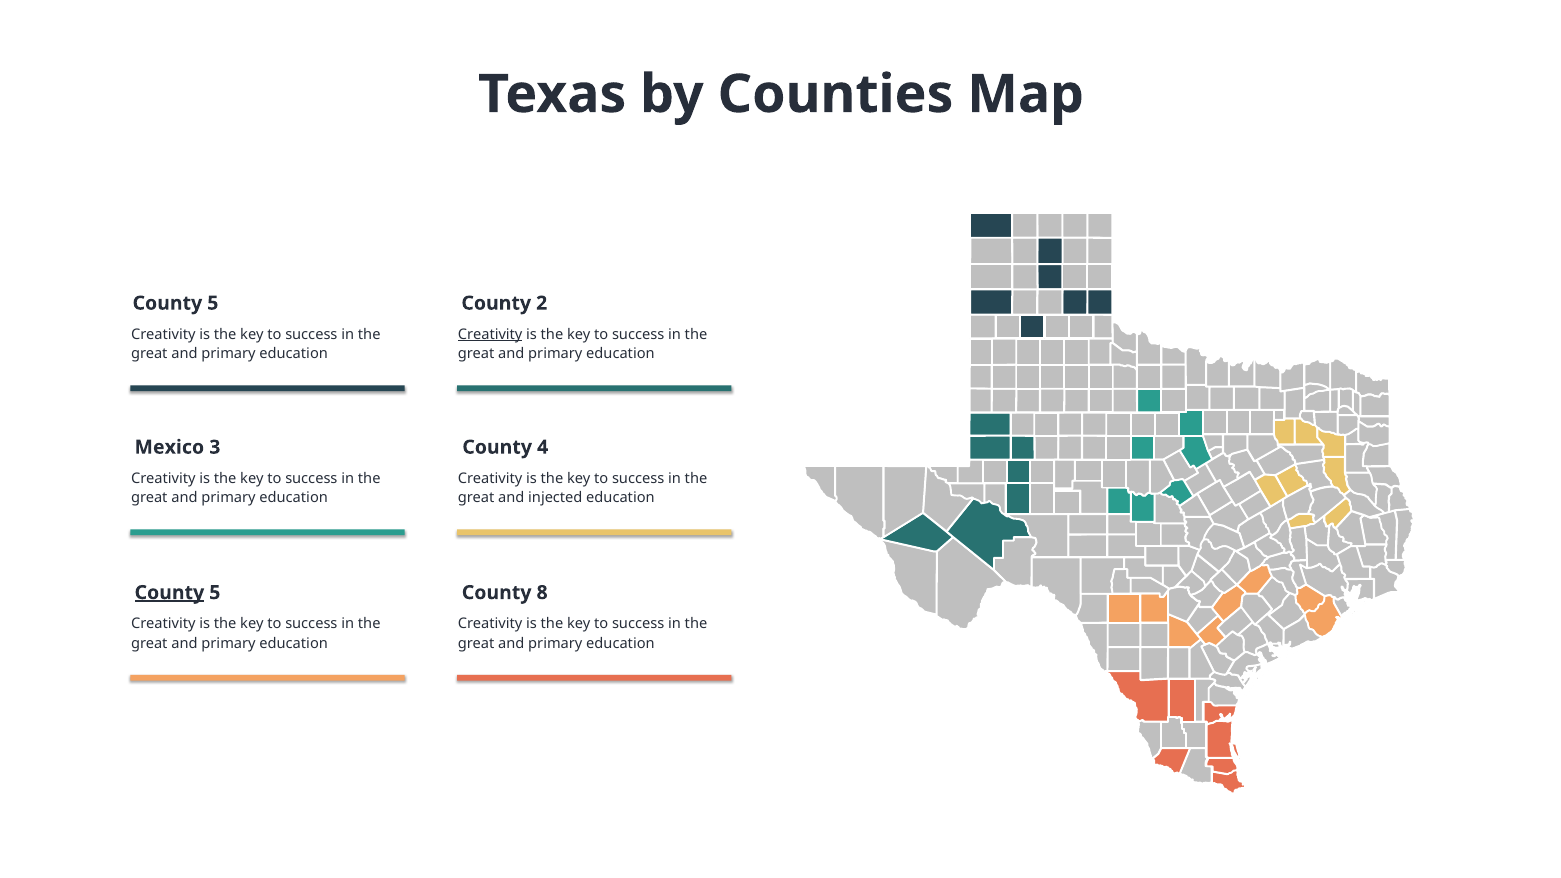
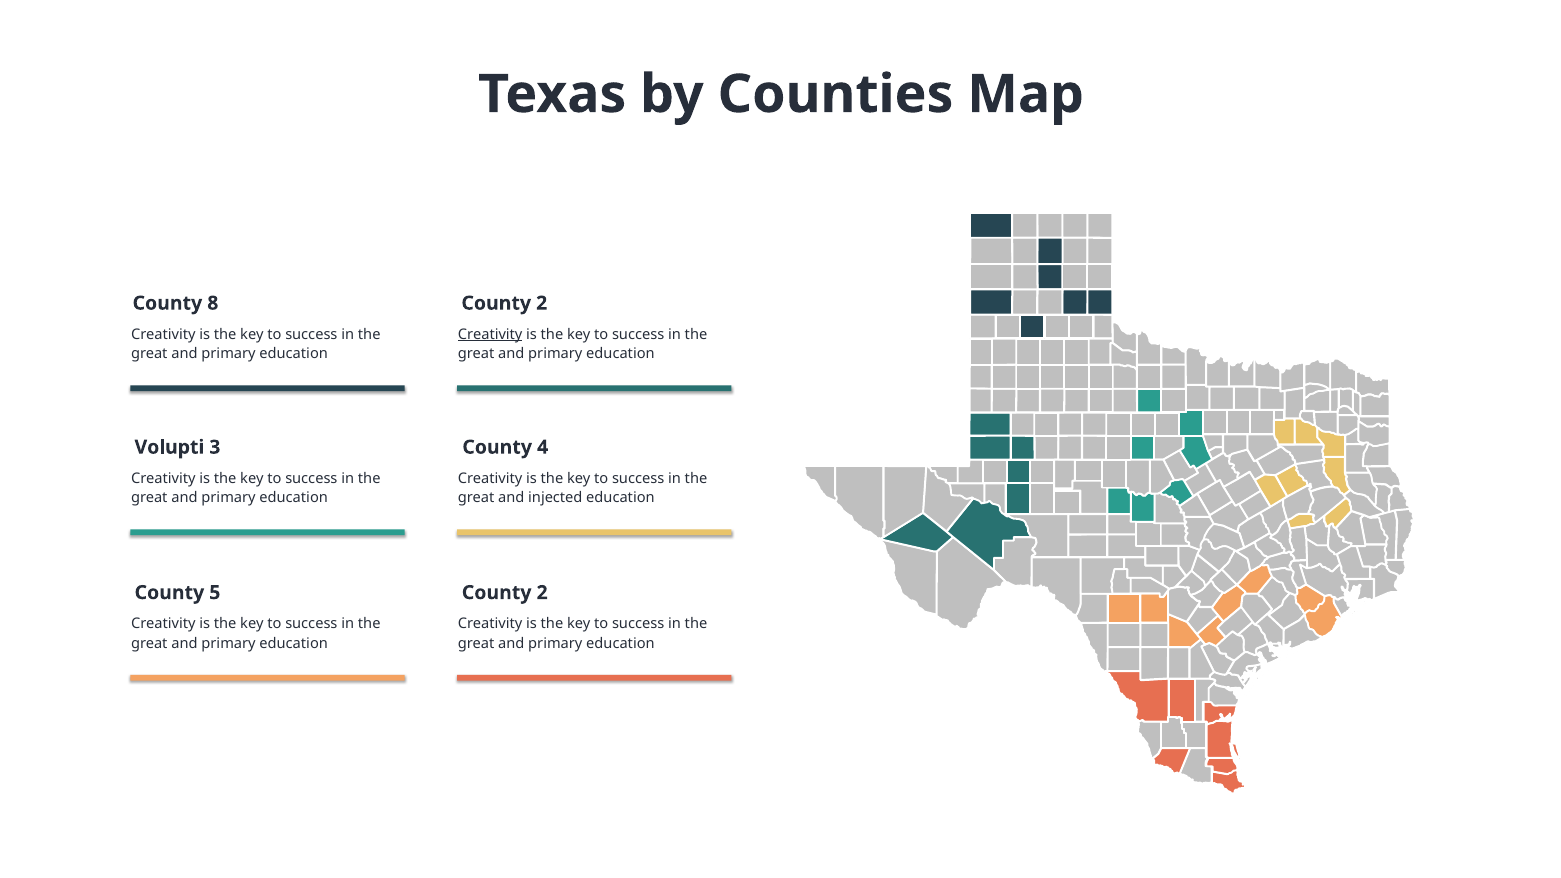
5 at (213, 303): 5 -> 8
Mexico: Mexico -> Volupti
County at (169, 593) underline: present -> none
8 at (542, 593): 8 -> 2
